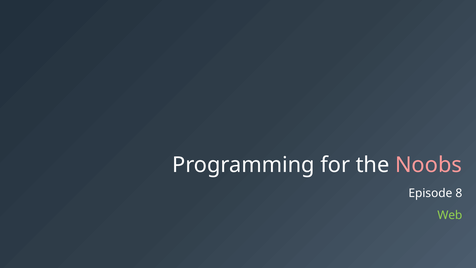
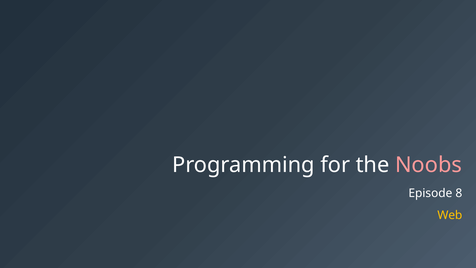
Web colour: light green -> yellow
